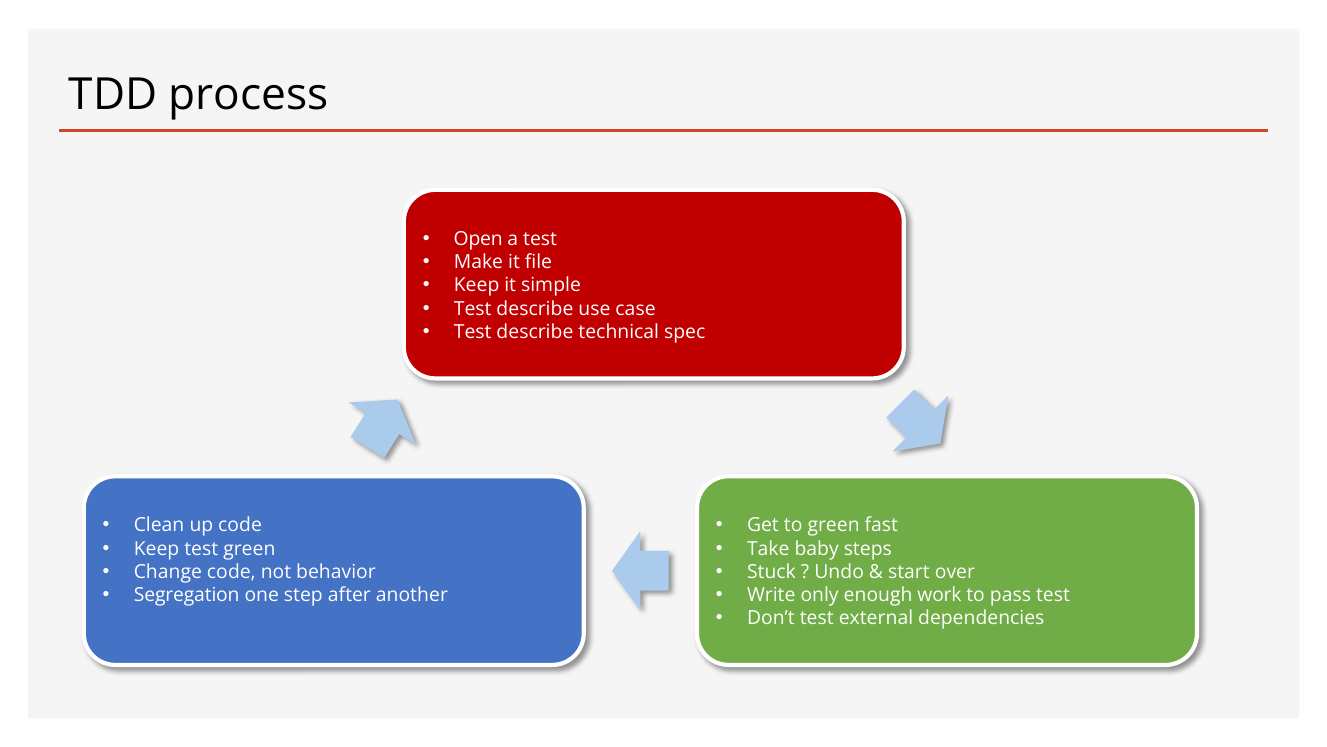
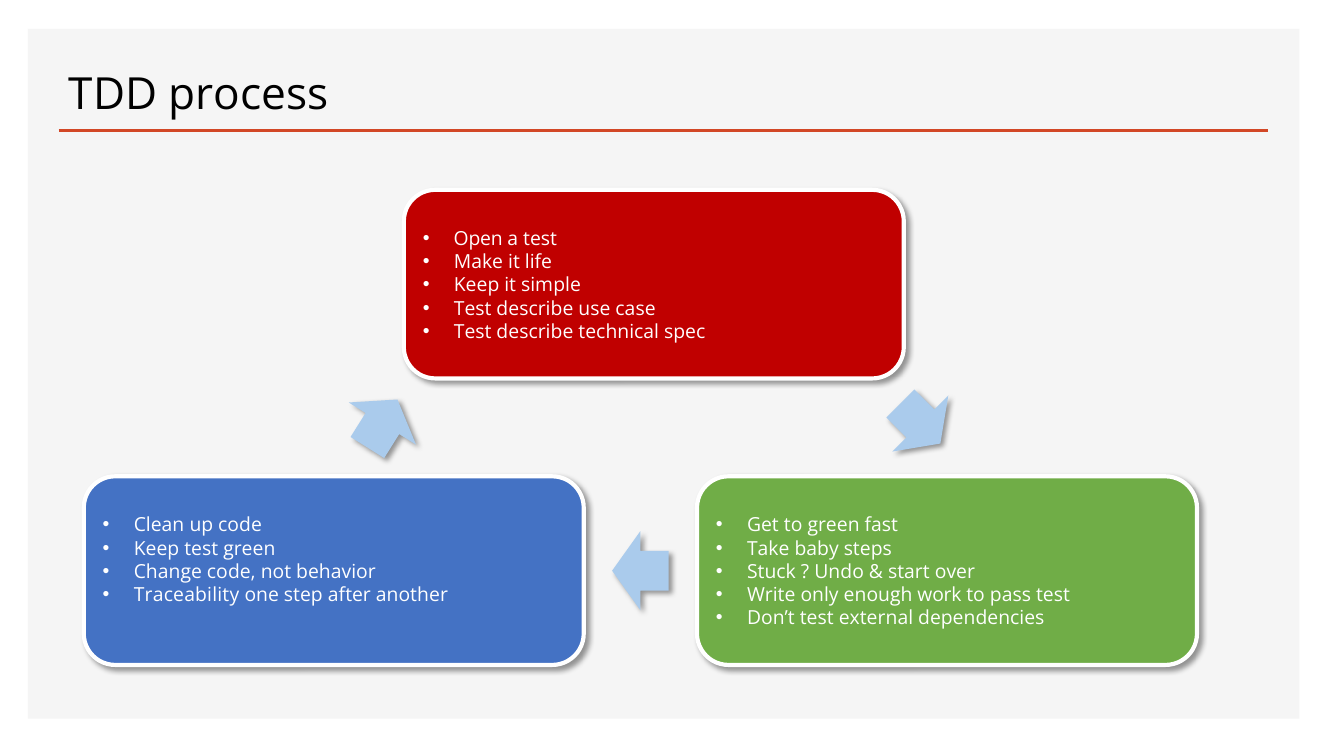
file: file -> life
Segregation: Segregation -> Traceability
